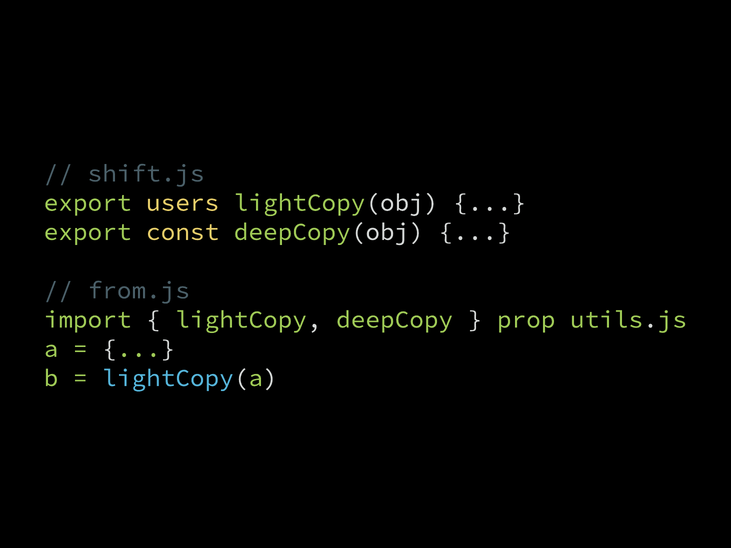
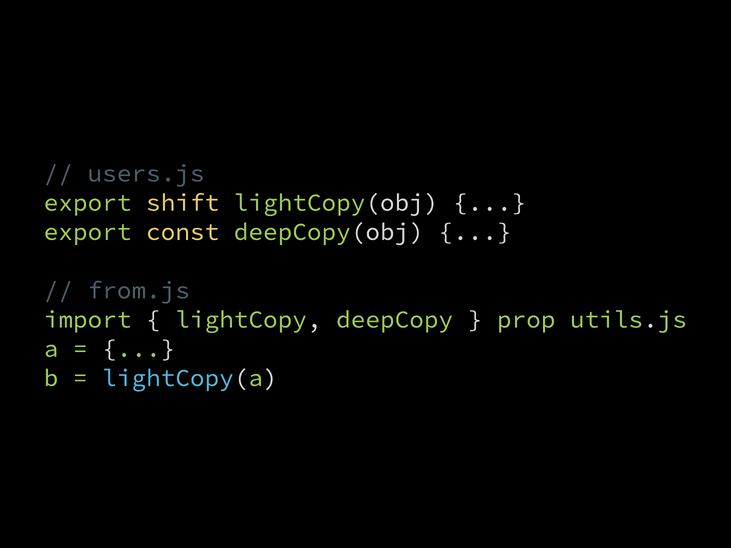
shift.js: shift.js -> users.js
users: users -> shift
